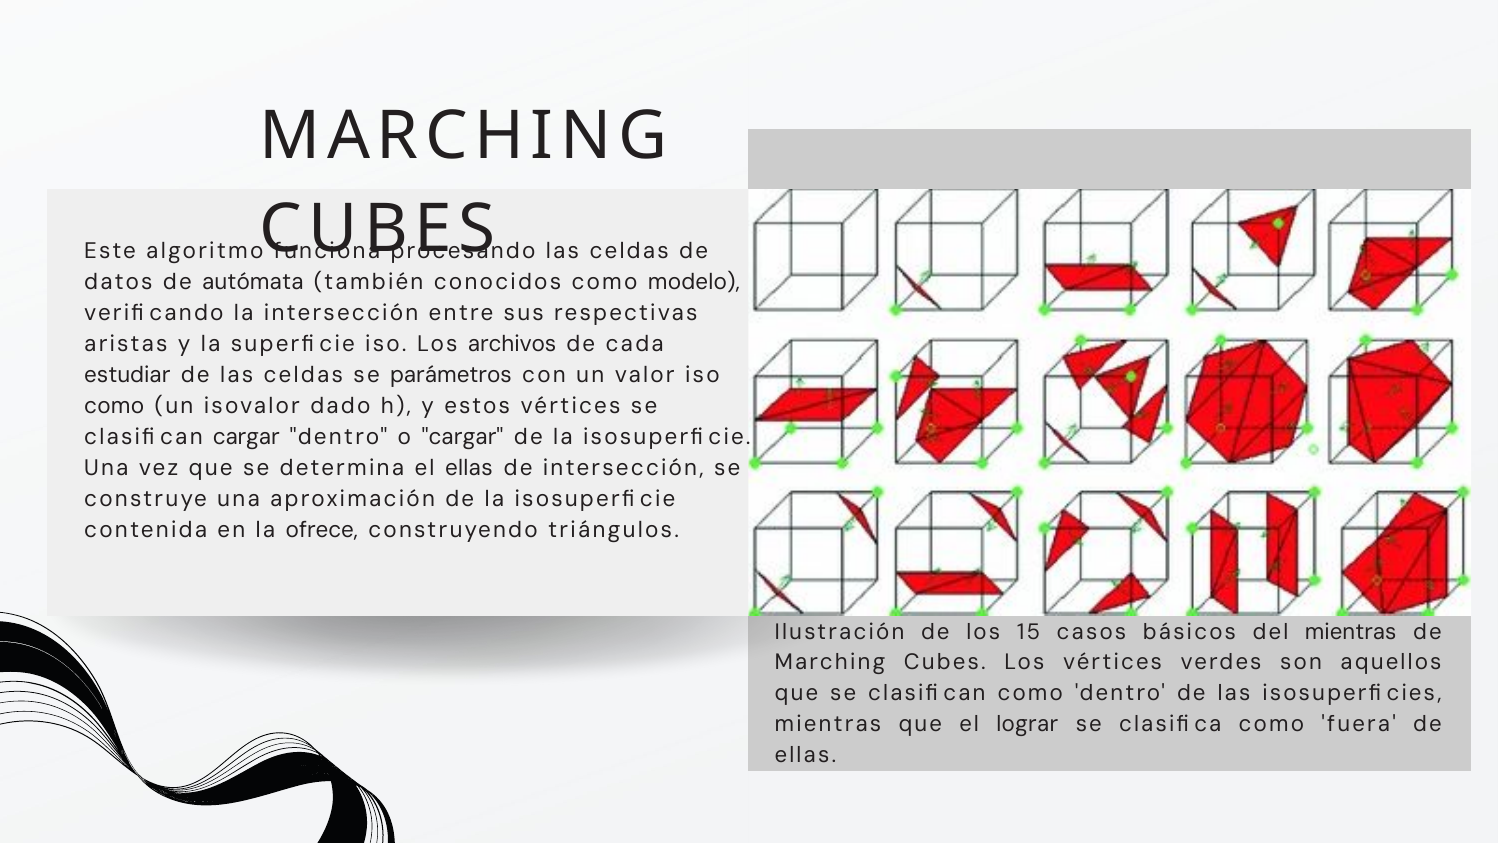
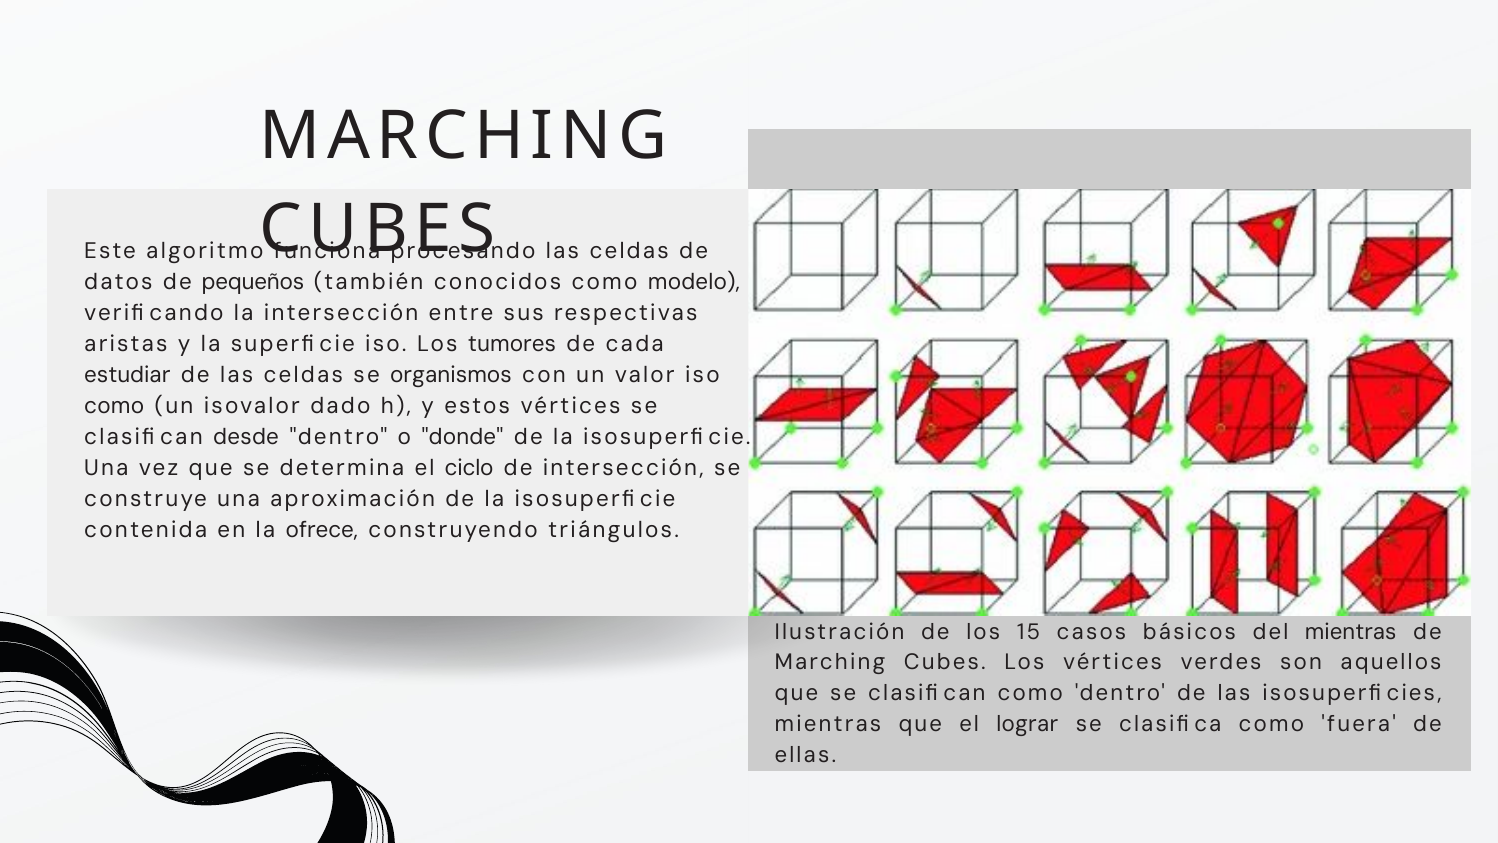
autómata: autómata -> pequeños
archivos: archivos -> tumores
parámetros: parámetros -> organismos
clasifican cargar: cargar -> desde
o cargar: cargar -> donde
el ellas: ellas -> ciclo
